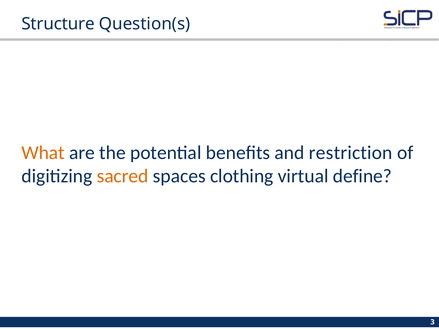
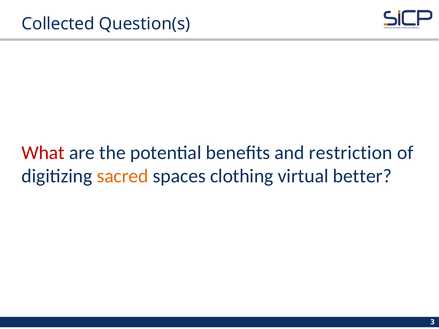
Structure: Structure -> Collected
What colour: orange -> red
define: define -> better
